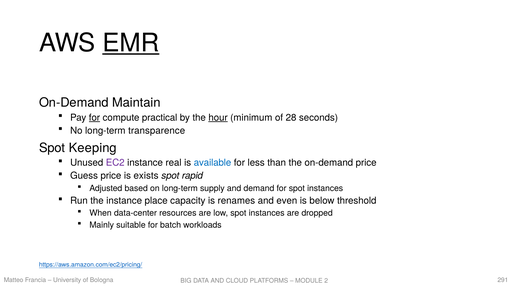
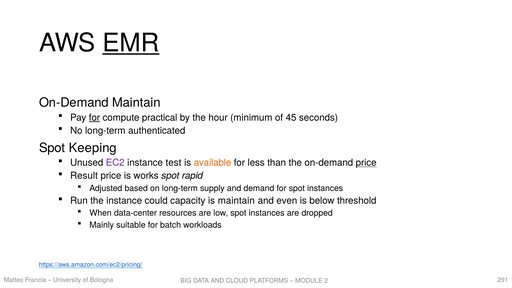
hour underline: present -> none
28: 28 -> 45
transparence: transparence -> authenticated
real: real -> test
available colour: blue -> orange
price at (366, 163) underline: none -> present
Guess: Guess -> Result
exists: exists -> works
place: place -> could
is renames: renames -> maintain
